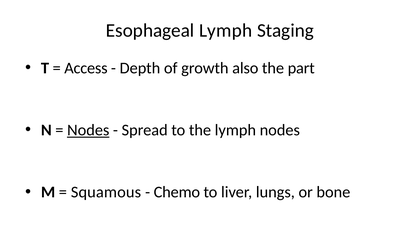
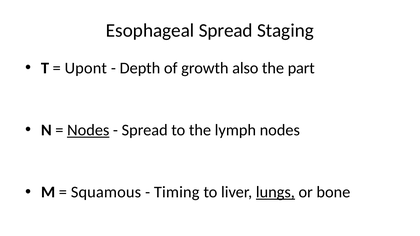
Esophageal Lymph: Lymph -> Spread
Access: Access -> Upont
Chemo: Chemo -> Timing
lungs underline: none -> present
